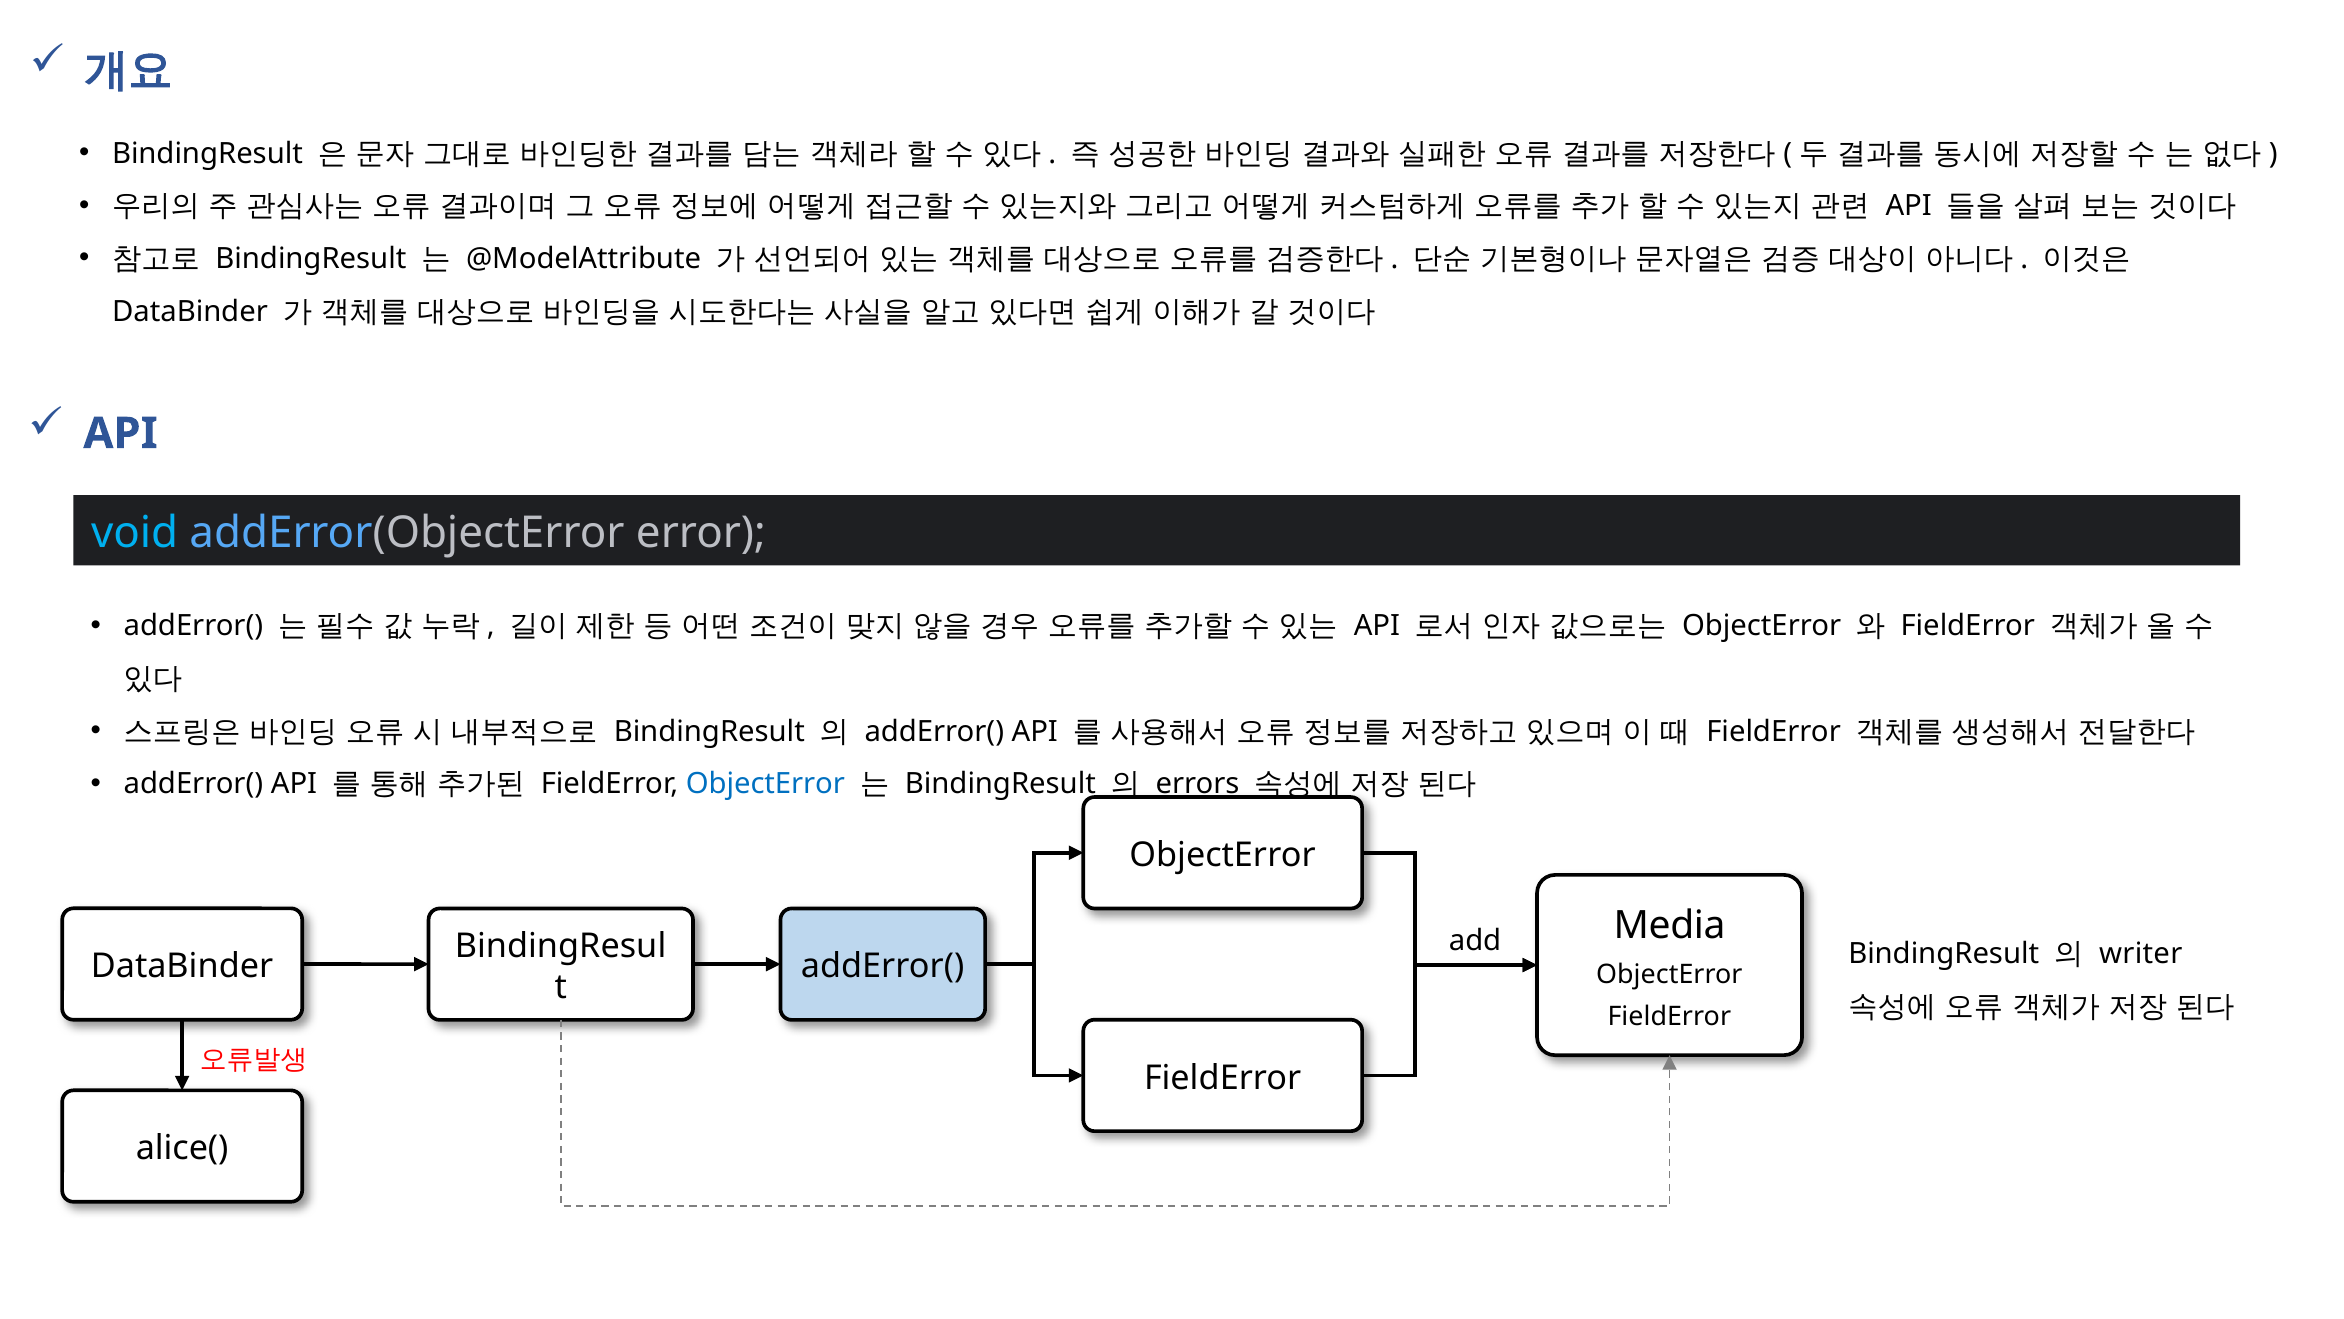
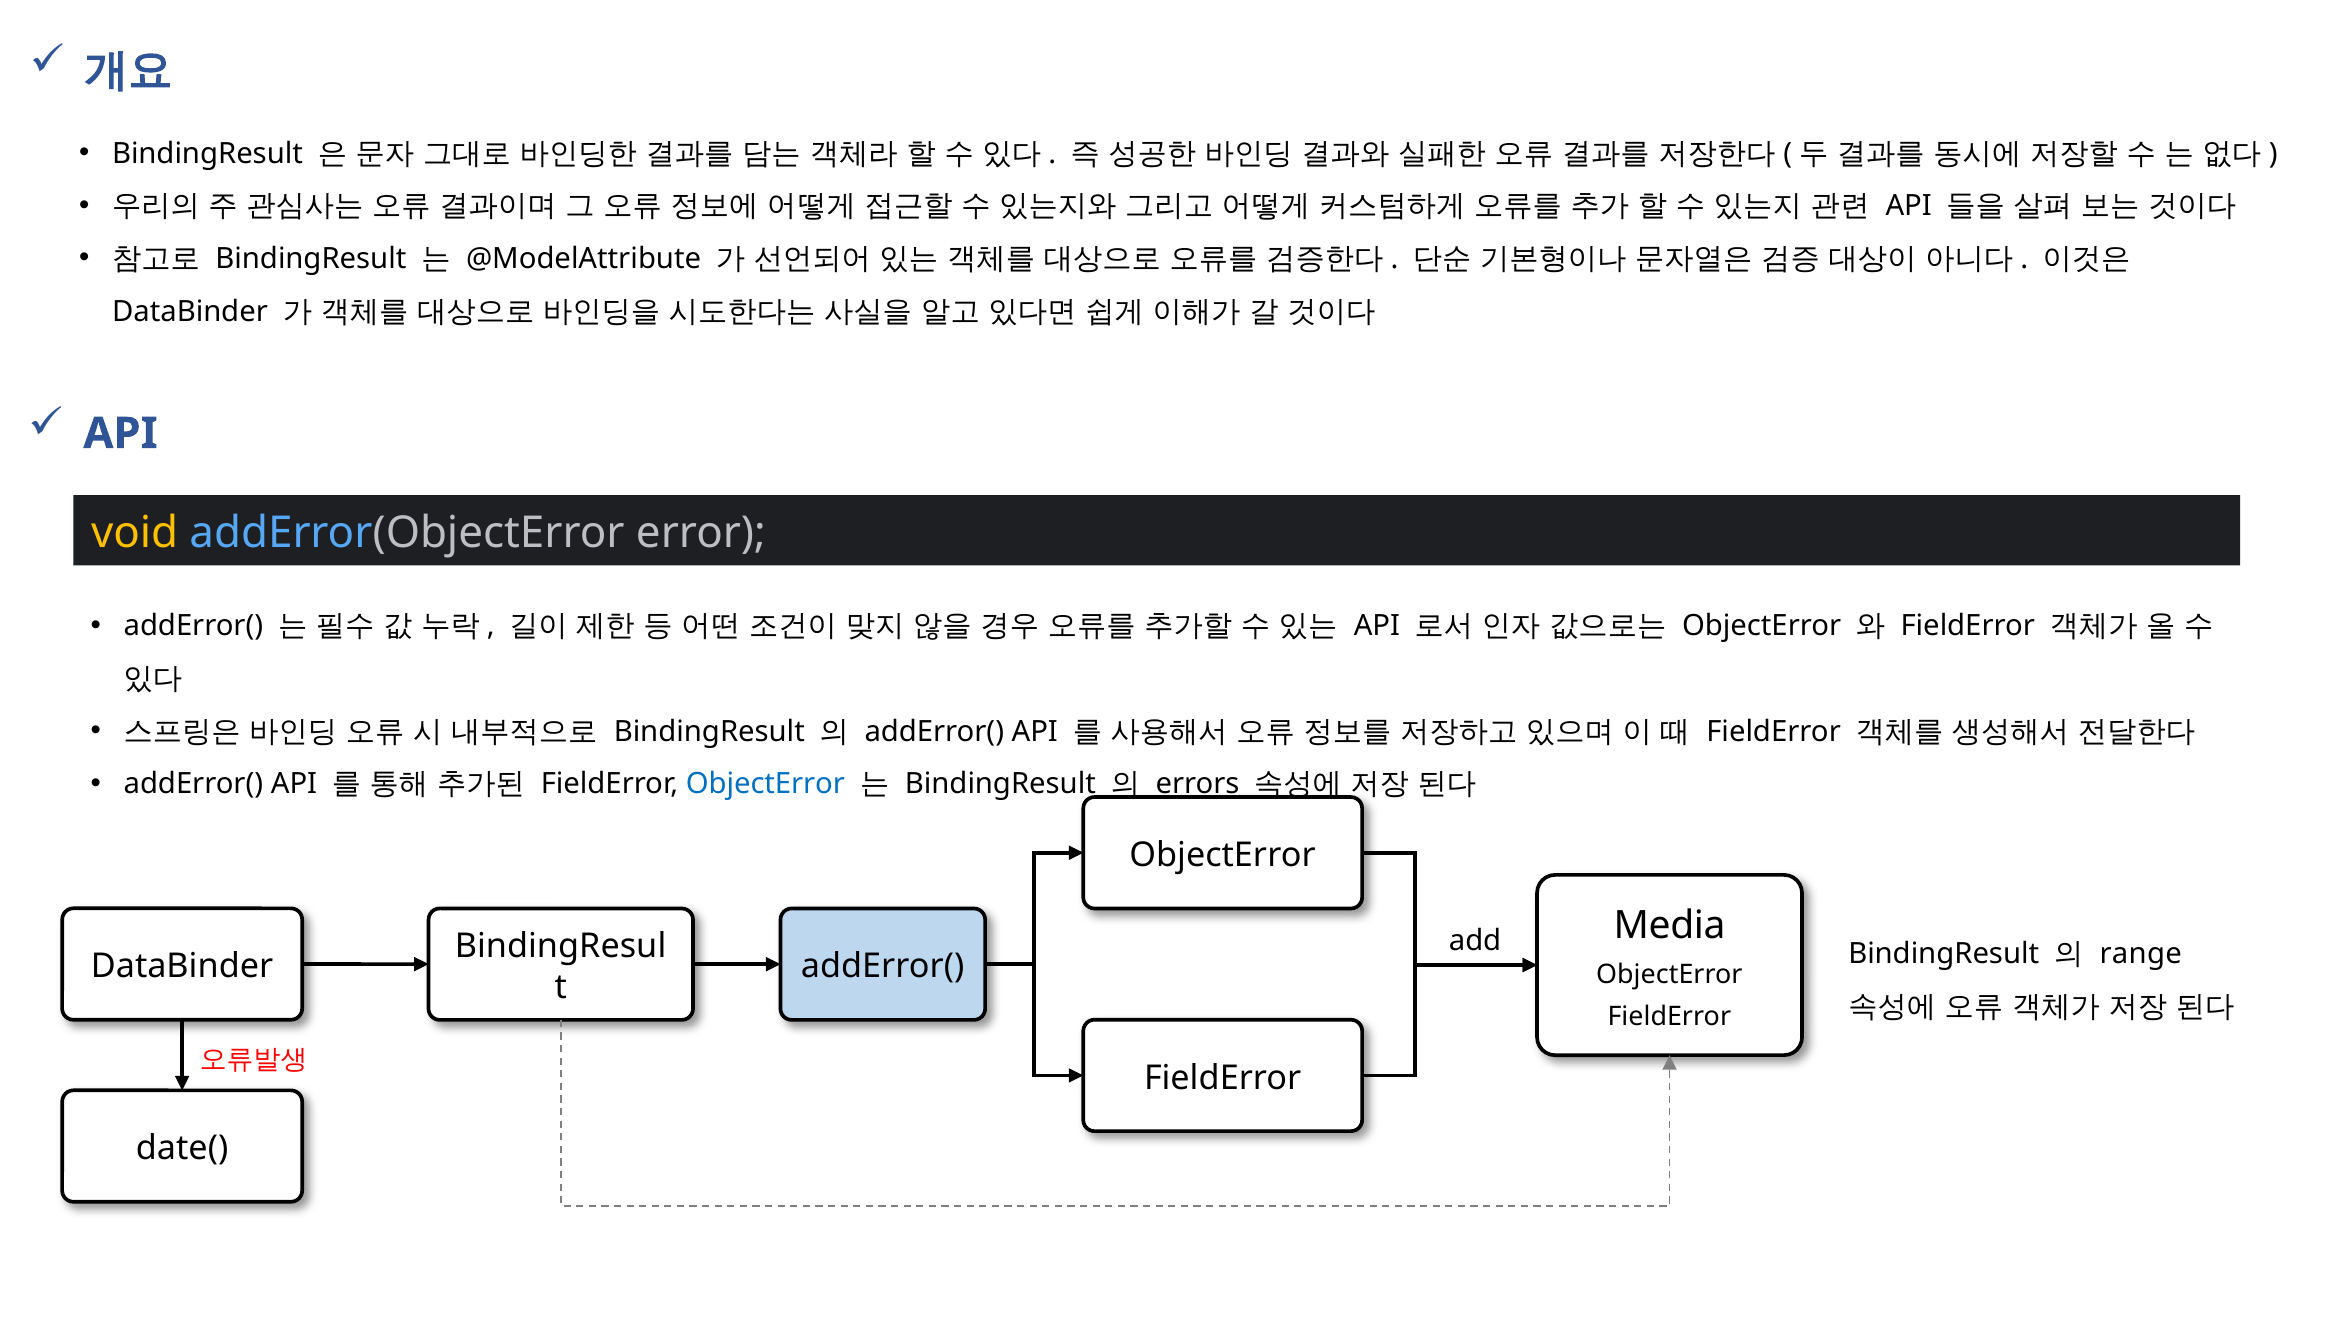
void colour: light blue -> yellow
writer: writer -> range
alice(: alice( -> date(
